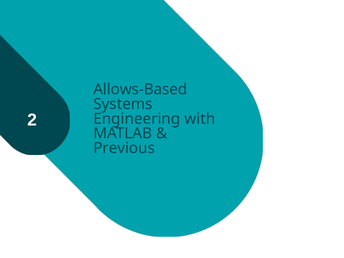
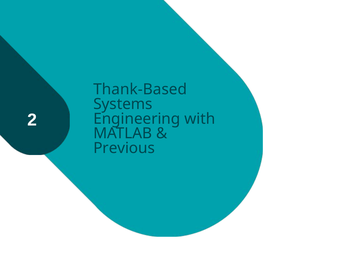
Allows-Based: Allows-Based -> Thank-Based
